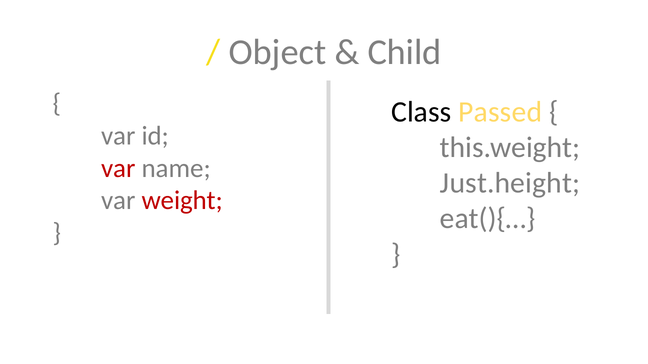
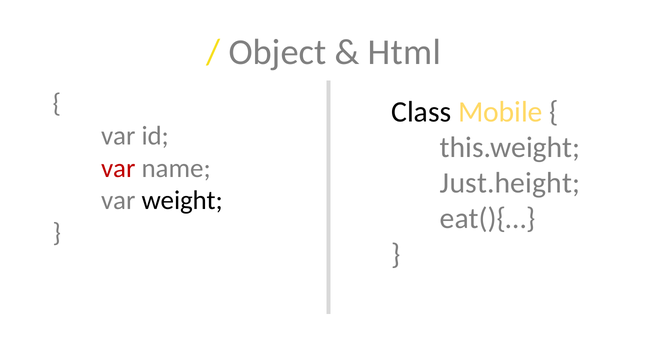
Child: Child -> Html
Passed: Passed -> Mobile
weight colour: red -> black
